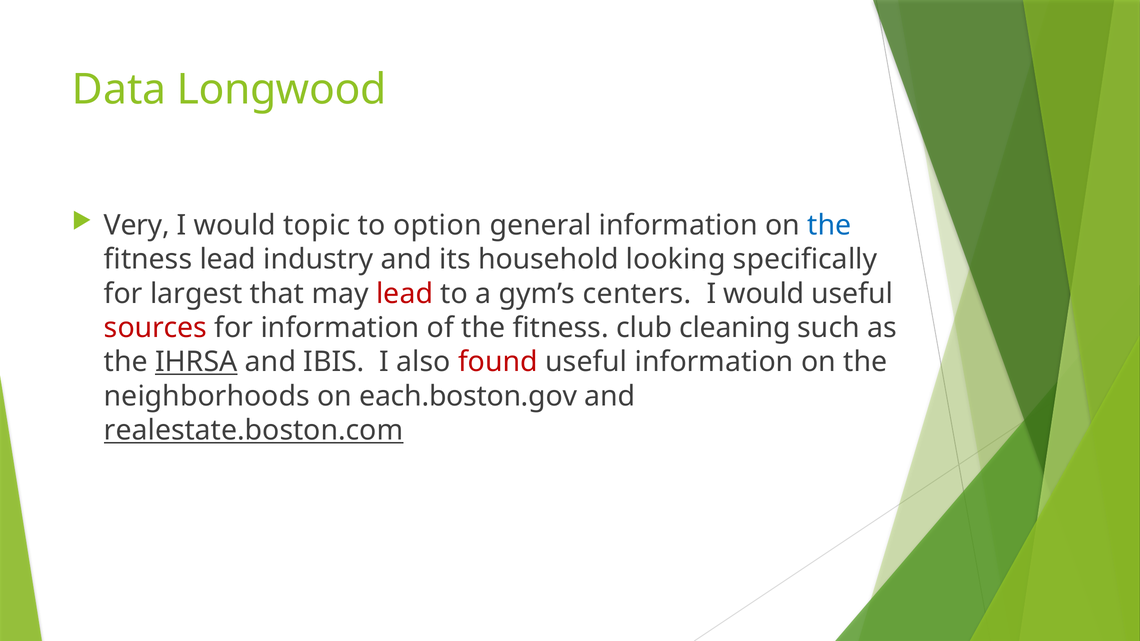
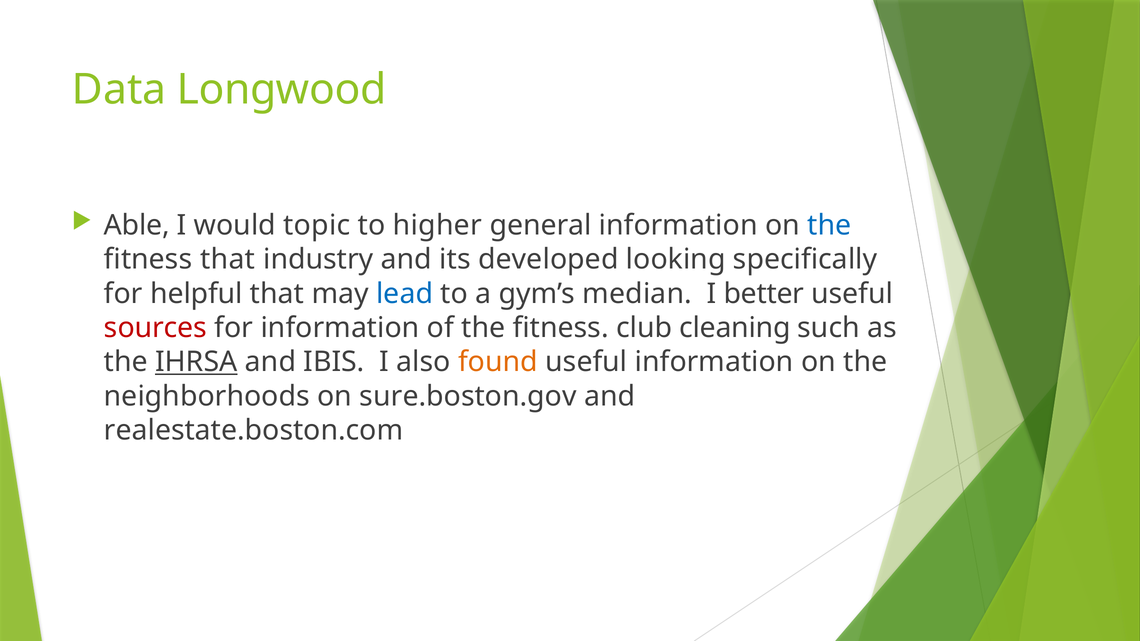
Very: Very -> Able
option: option -> higher
fitness lead: lead -> that
household: household -> developed
largest: largest -> helpful
lead at (405, 294) colour: red -> blue
centers: centers -> median
would at (764, 294): would -> better
found colour: red -> orange
each.boston.gov: each.boston.gov -> sure.boston.gov
realestate.boston.com underline: present -> none
